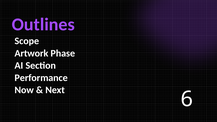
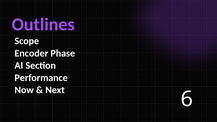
Artwork: Artwork -> Encoder
